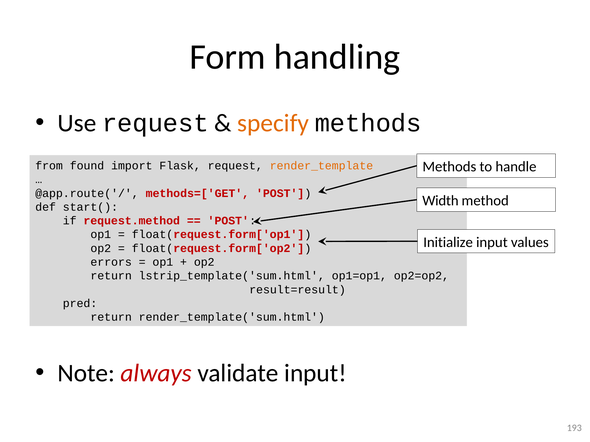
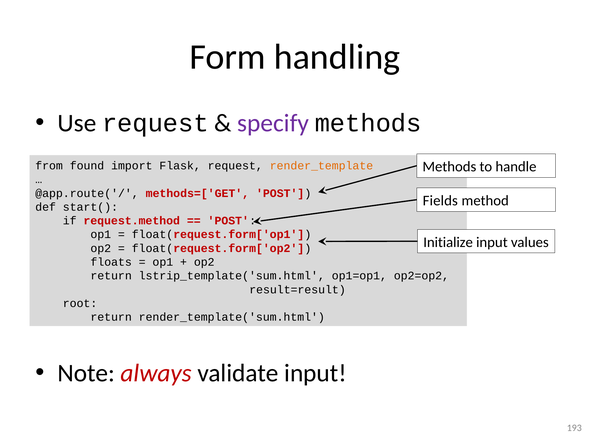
specify colour: orange -> purple
Width: Width -> Fields
errors: errors -> floats
pred: pred -> root
